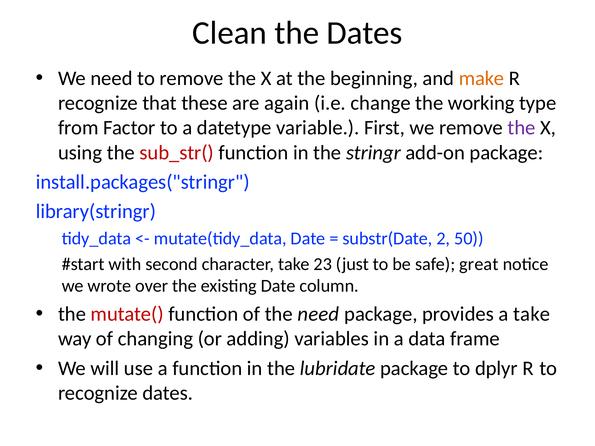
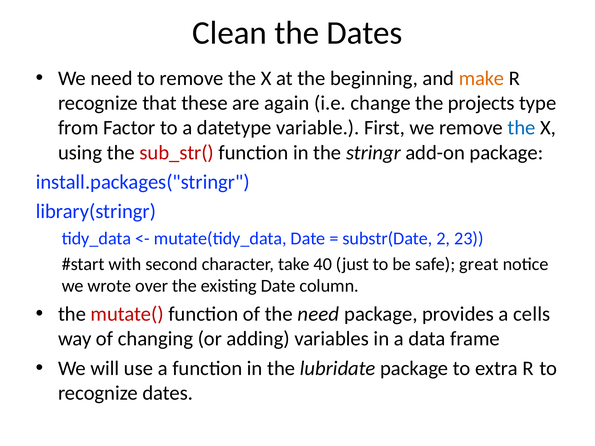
working: working -> projects
the at (522, 128) colour: purple -> blue
50: 50 -> 23
23: 23 -> 40
a take: take -> cells
dplyr: dplyr -> extra
